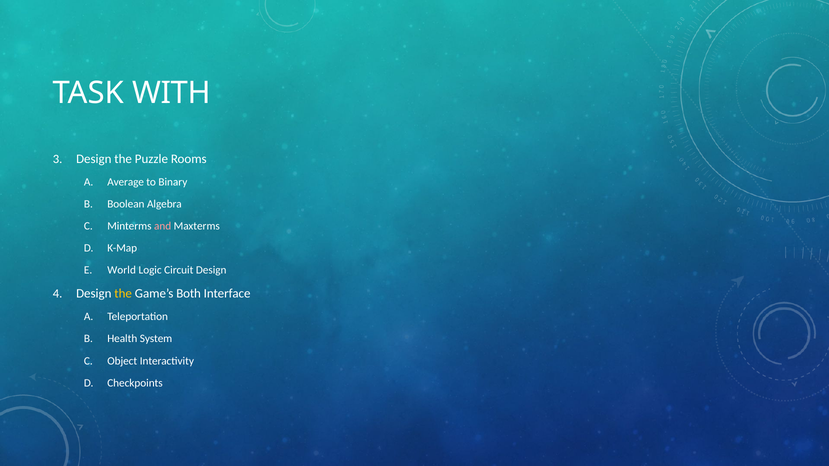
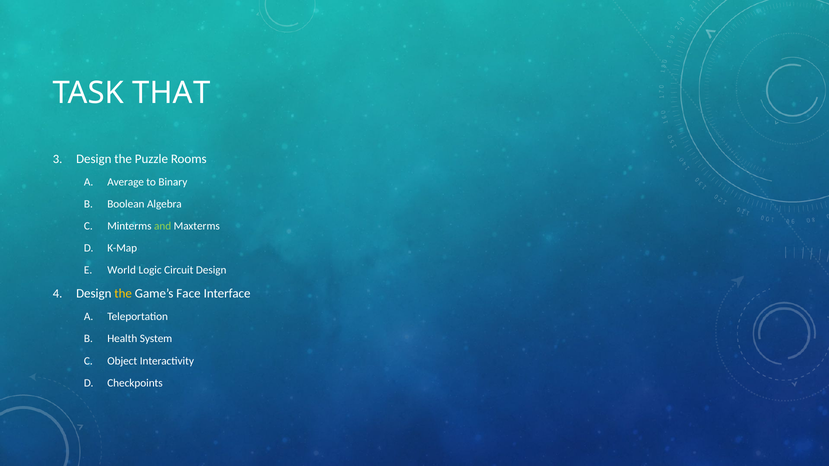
WITH: WITH -> THAT
and colour: pink -> light green
Both: Both -> Face
